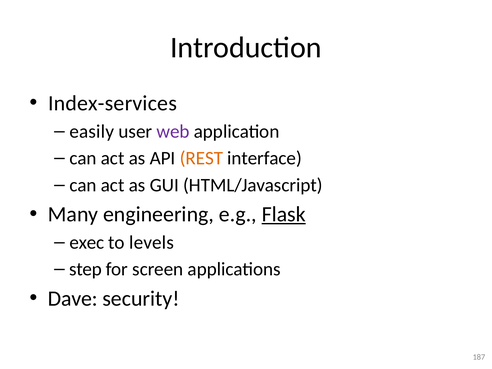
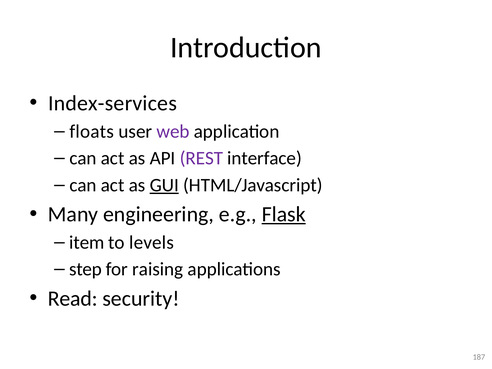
easily: easily -> floats
REST colour: orange -> purple
GUI underline: none -> present
exec: exec -> item
screen: screen -> raising
Dave: Dave -> Read
